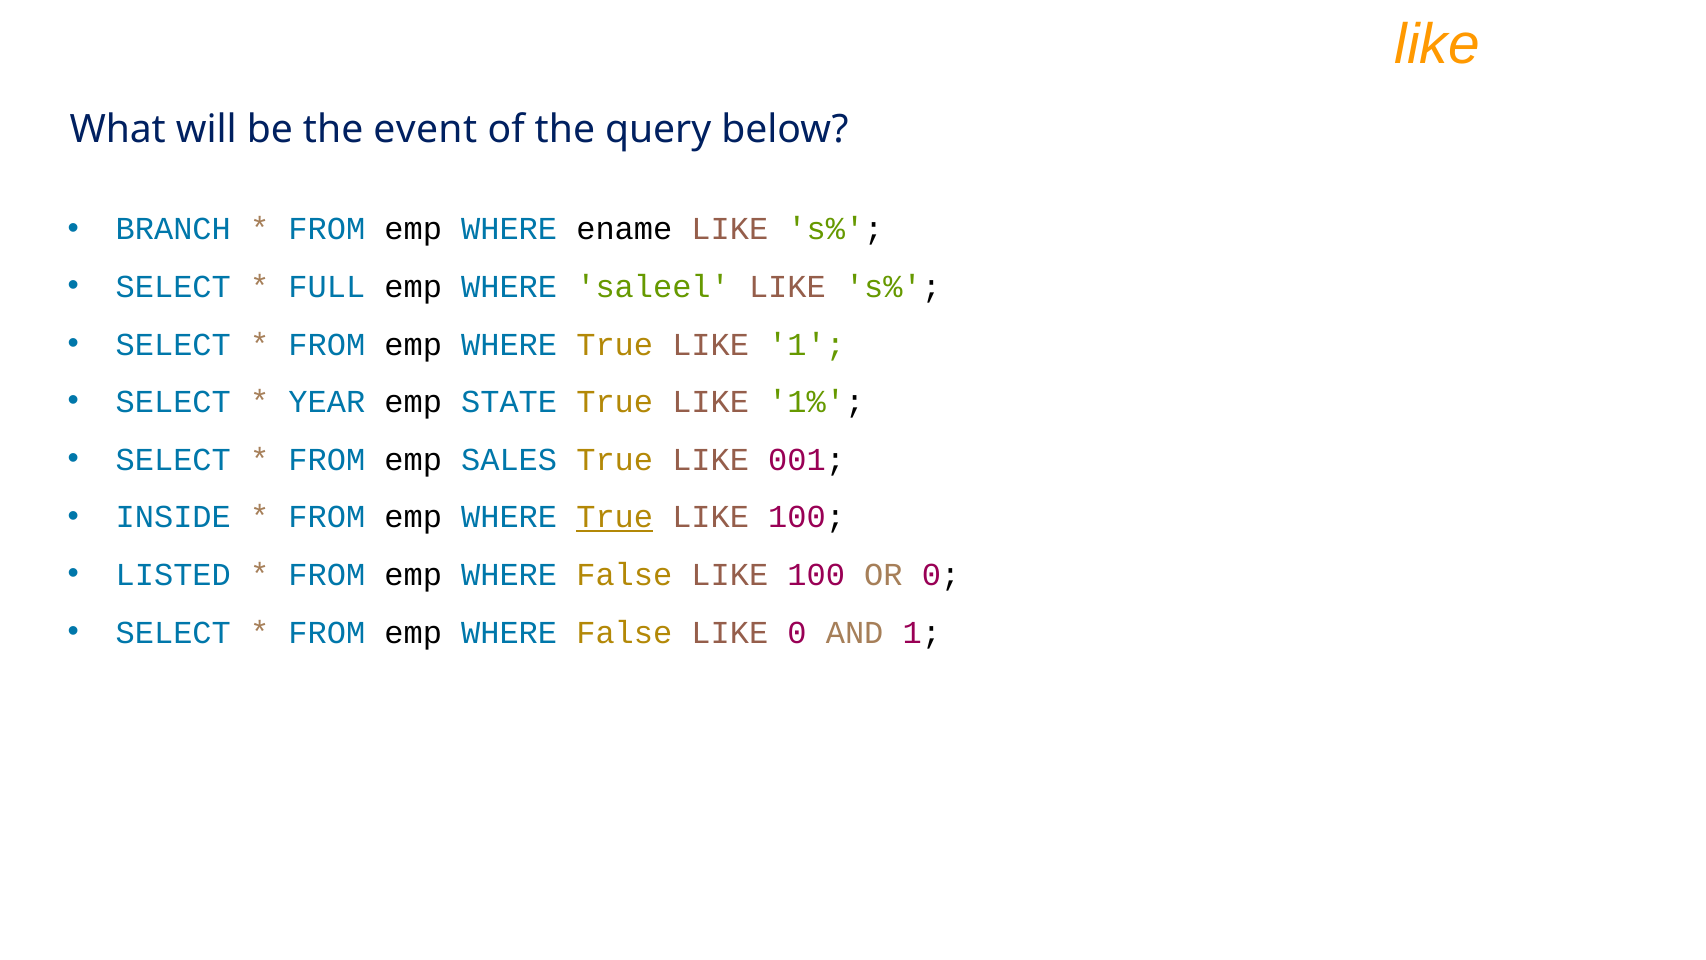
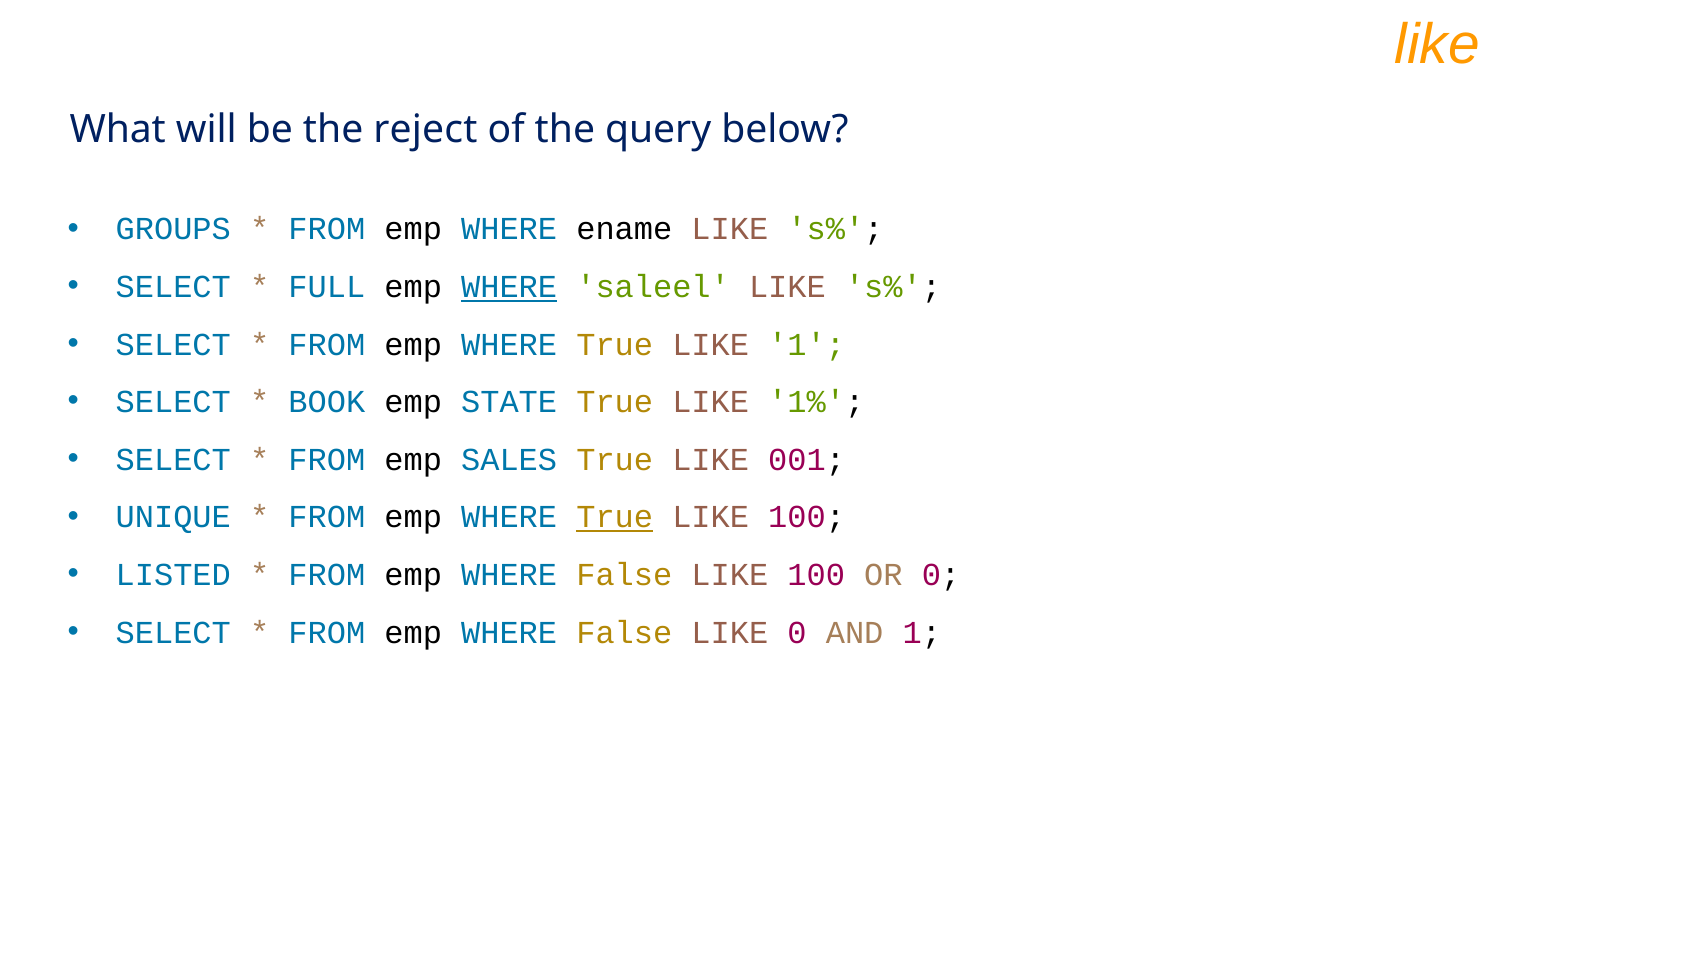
event: event -> reject
BRANCH: BRANCH -> GROUPS
WHERE at (509, 287) underline: none -> present
YEAR: YEAR -> BOOK
INSIDE: INSIDE -> UNIQUE
